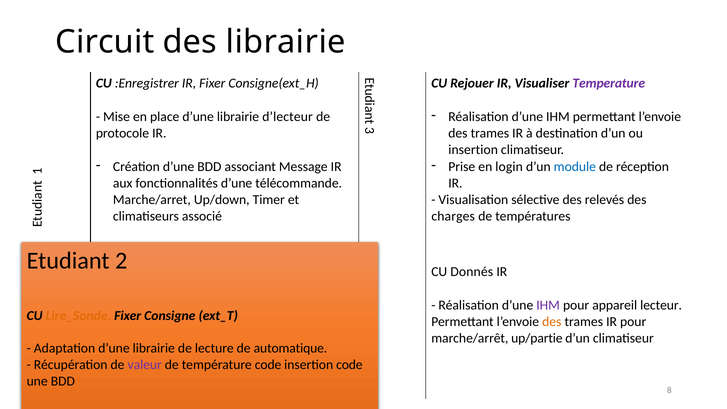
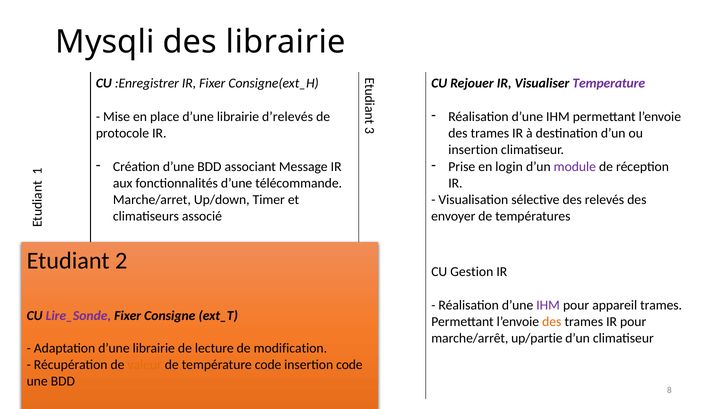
Circuit: Circuit -> Mysqli
d’lecteur: d’lecteur -> d’relevés
module colour: blue -> purple
charges: charges -> envoyer
Donnés: Donnés -> Gestion
appareil lecteur: lecteur -> trames
Lire_Sonde at (78, 316) colour: orange -> purple
automatique: automatique -> modification
valeur at (145, 365) colour: purple -> orange
